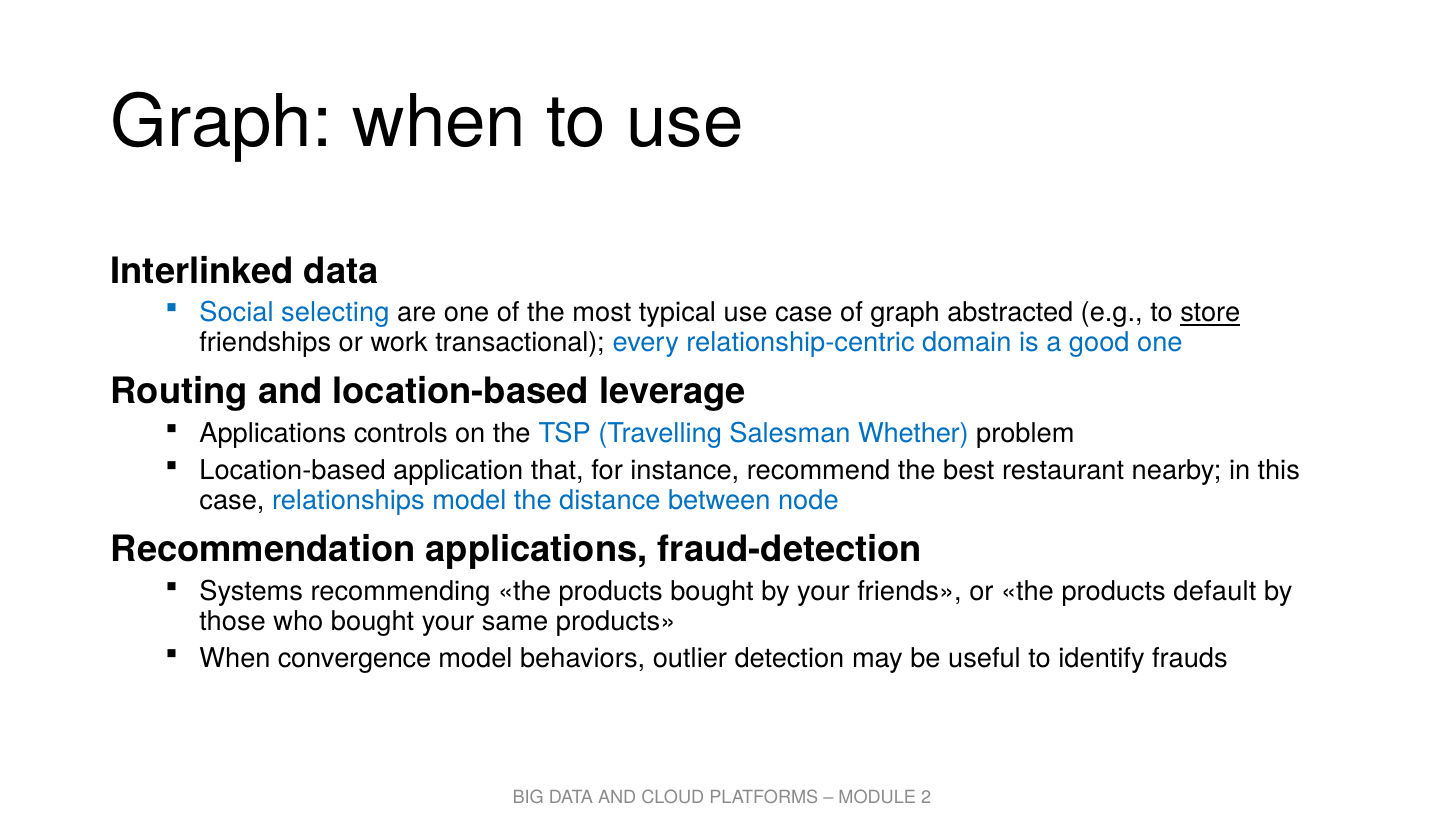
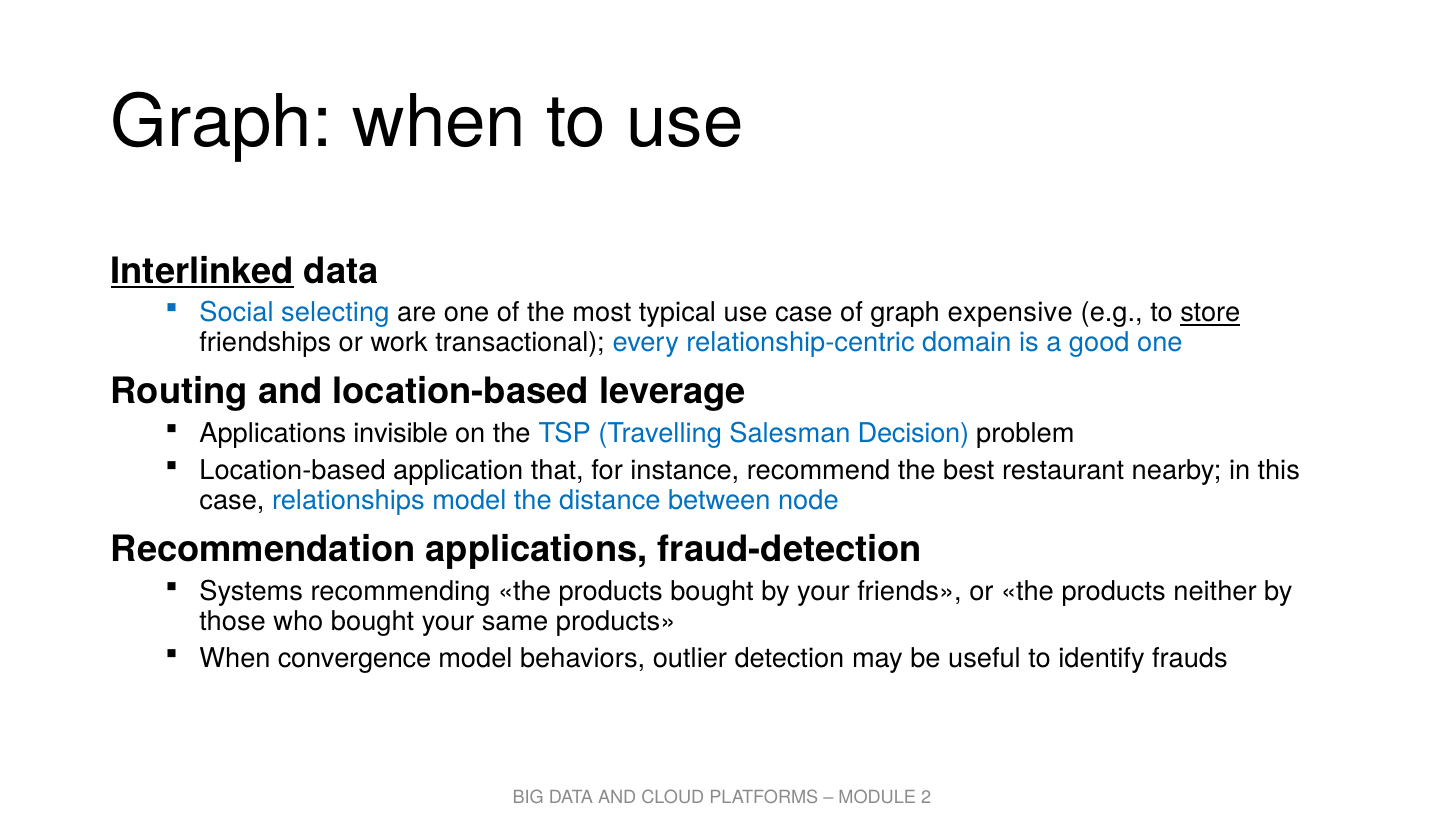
Interlinked underline: none -> present
abstracted: abstracted -> expensive
controls: controls -> invisible
Whether: Whether -> Decision
default: default -> neither
